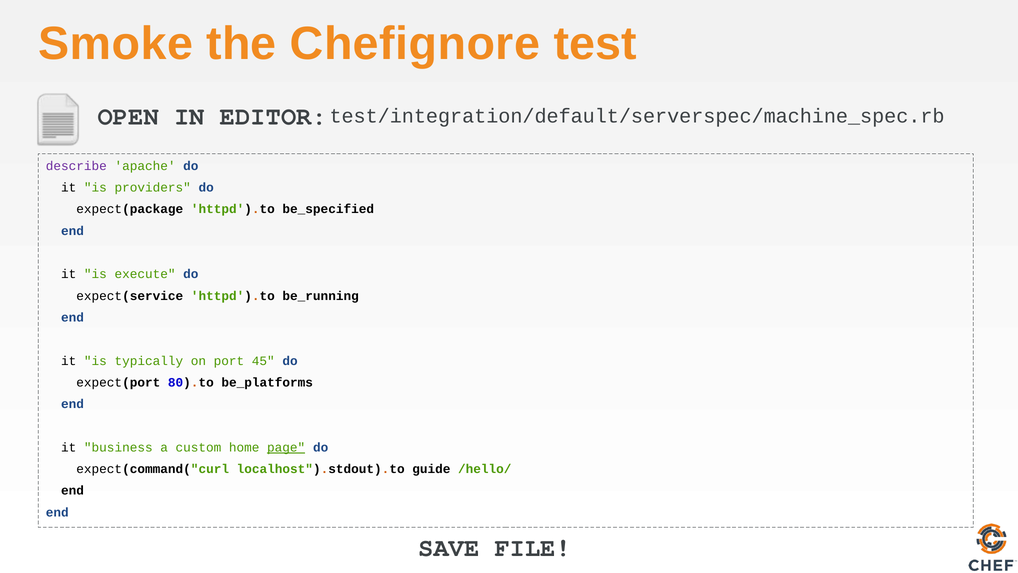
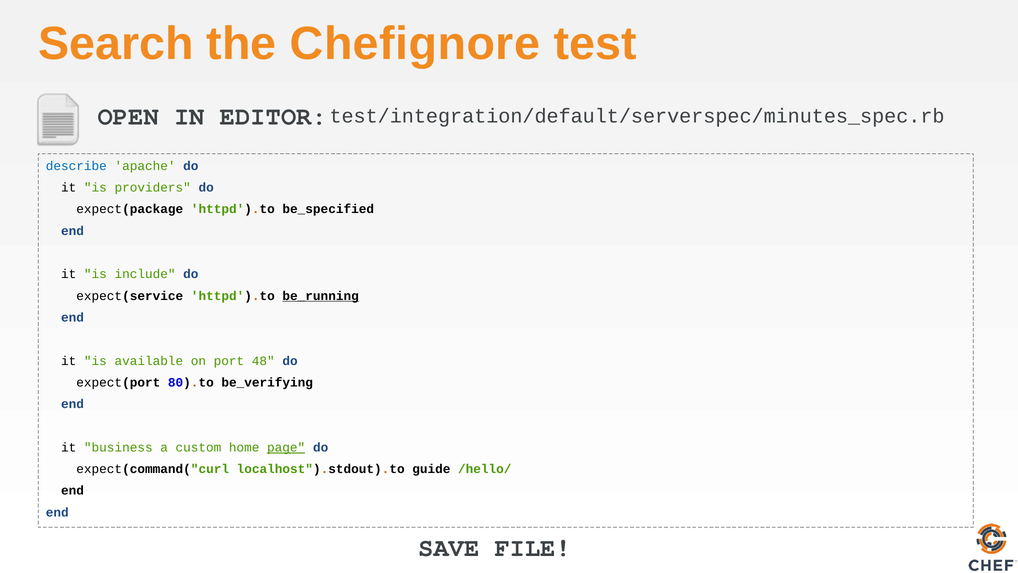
Smoke: Smoke -> Search
test/integration/default/serverspec/machine_spec.rb: test/integration/default/serverspec/machine_spec.rb -> test/integration/default/serverspec/minutes_spec.rb
describe colour: purple -> blue
execute: execute -> include
be_running underline: none -> present
typically: typically -> available
45: 45 -> 48
be_platforms: be_platforms -> be_verifying
